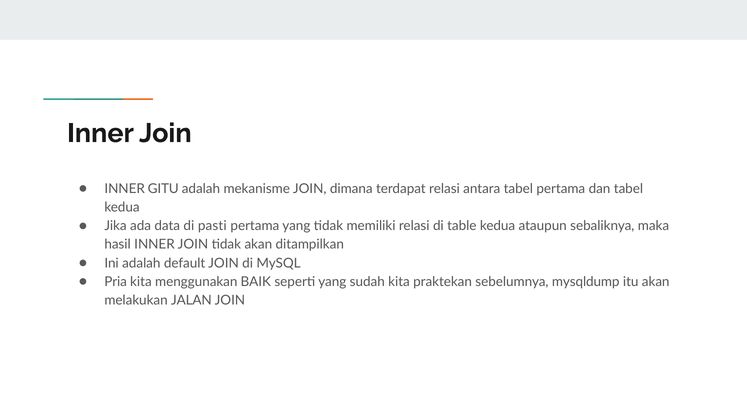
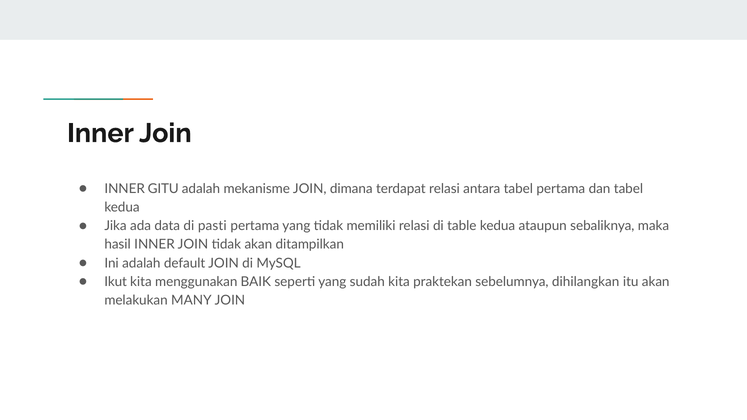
Pria: Pria -> Ikut
mysqldump: mysqldump -> dihilangkan
JALAN: JALAN -> MANY
